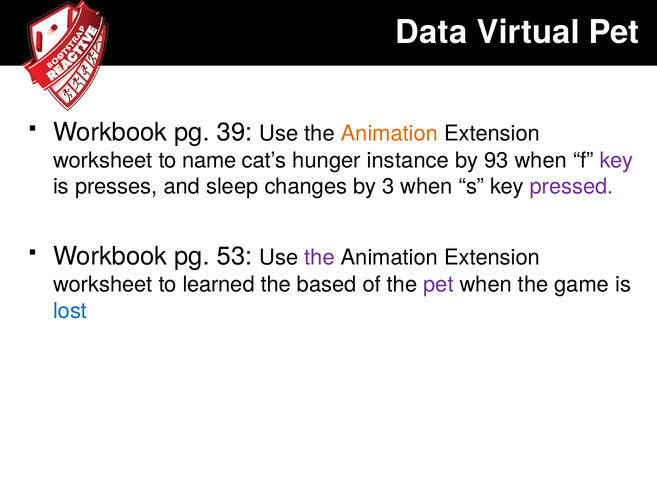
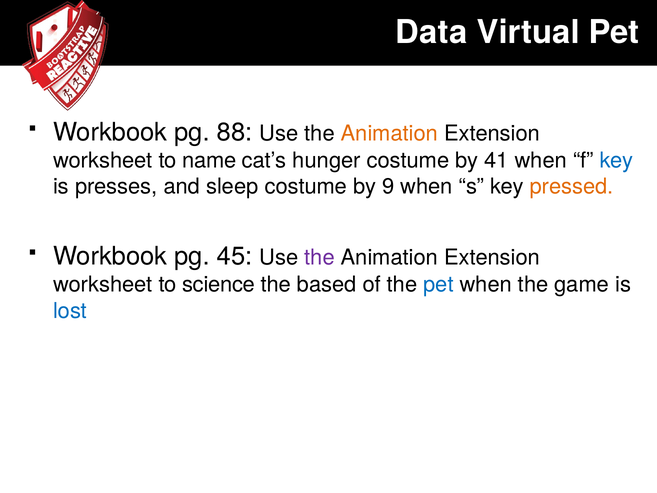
39: 39 -> 88
hunger instance: instance -> costume
93: 93 -> 41
key at (617, 160) colour: purple -> blue
sleep changes: changes -> costume
3: 3 -> 9
pressed colour: purple -> orange
53: 53 -> 45
learned: learned -> science
pet at (438, 284) colour: purple -> blue
